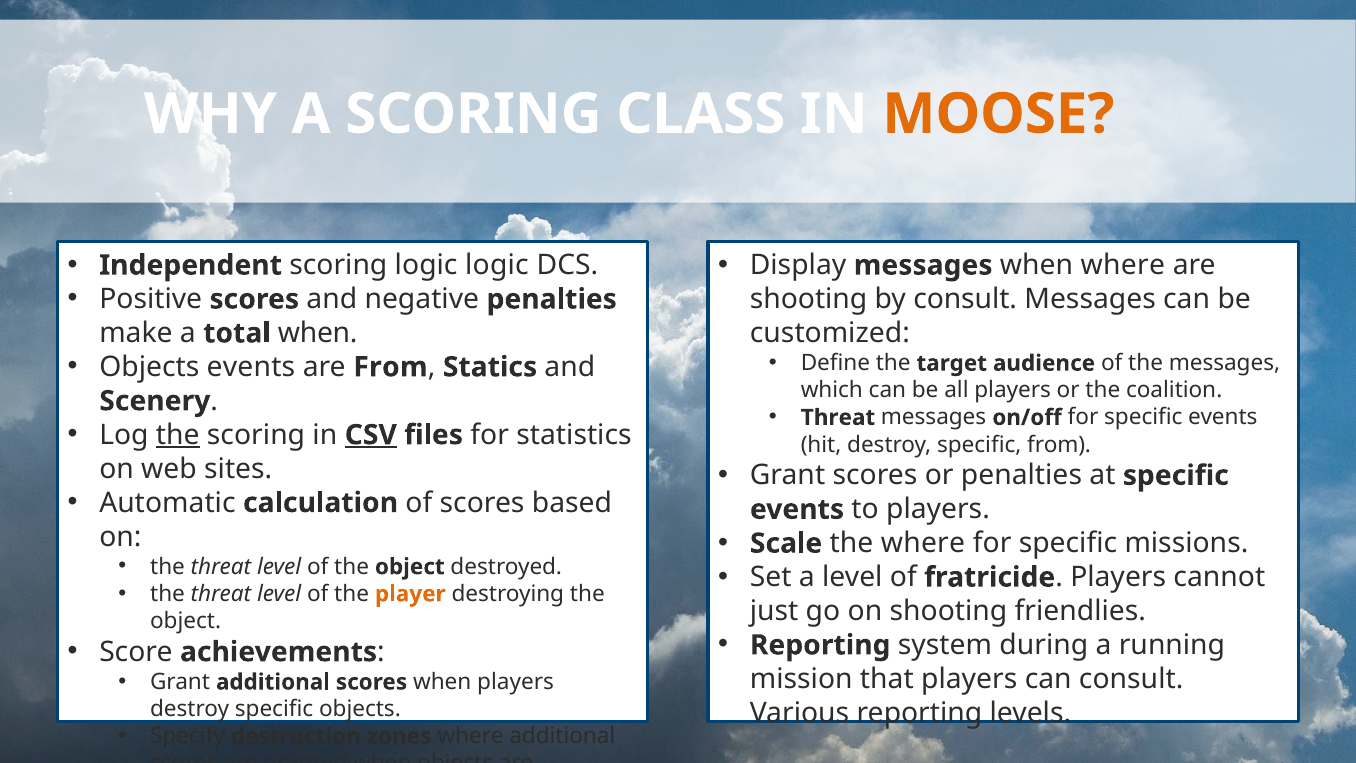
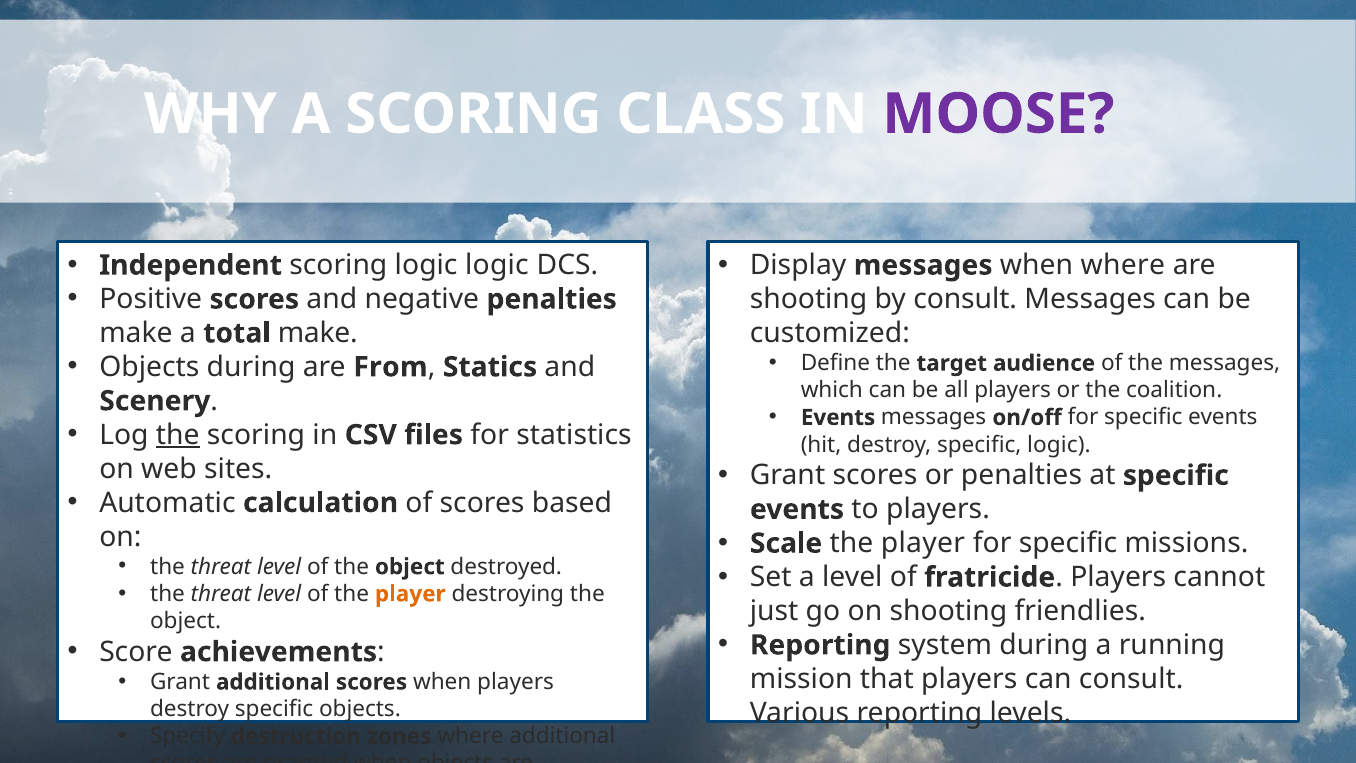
MOOSE colour: orange -> purple
total when: when -> make
Objects events: events -> during
Threat at (838, 417): Threat -> Events
CSV underline: present -> none
specific from: from -> logic
Scale the where: where -> player
